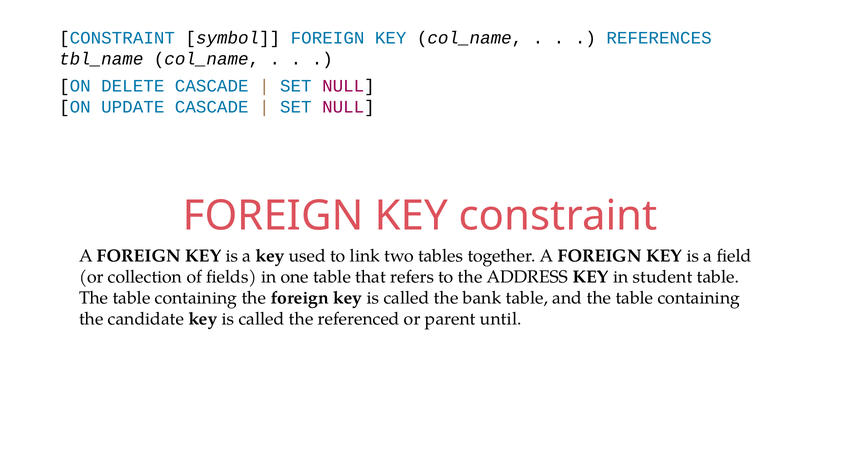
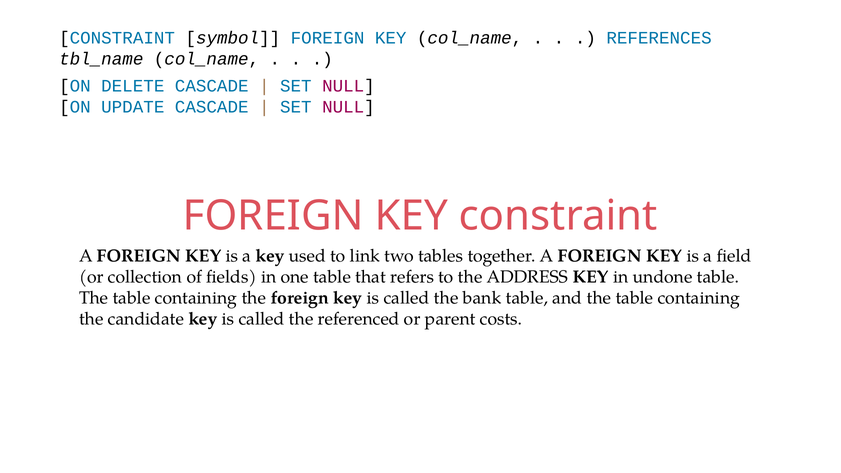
student: student -> undone
until: until -> costs
